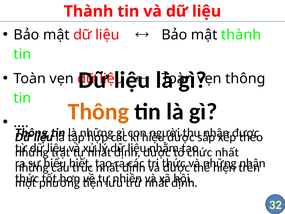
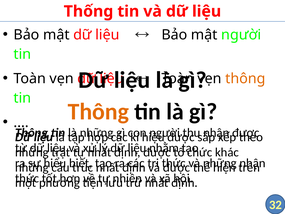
Thành at (89, 11): Thành -> Thống
mật thành: thành -> người
thông at (245, 78) colour: black -> orange
nhất at (227, 152): nhất -> khác
